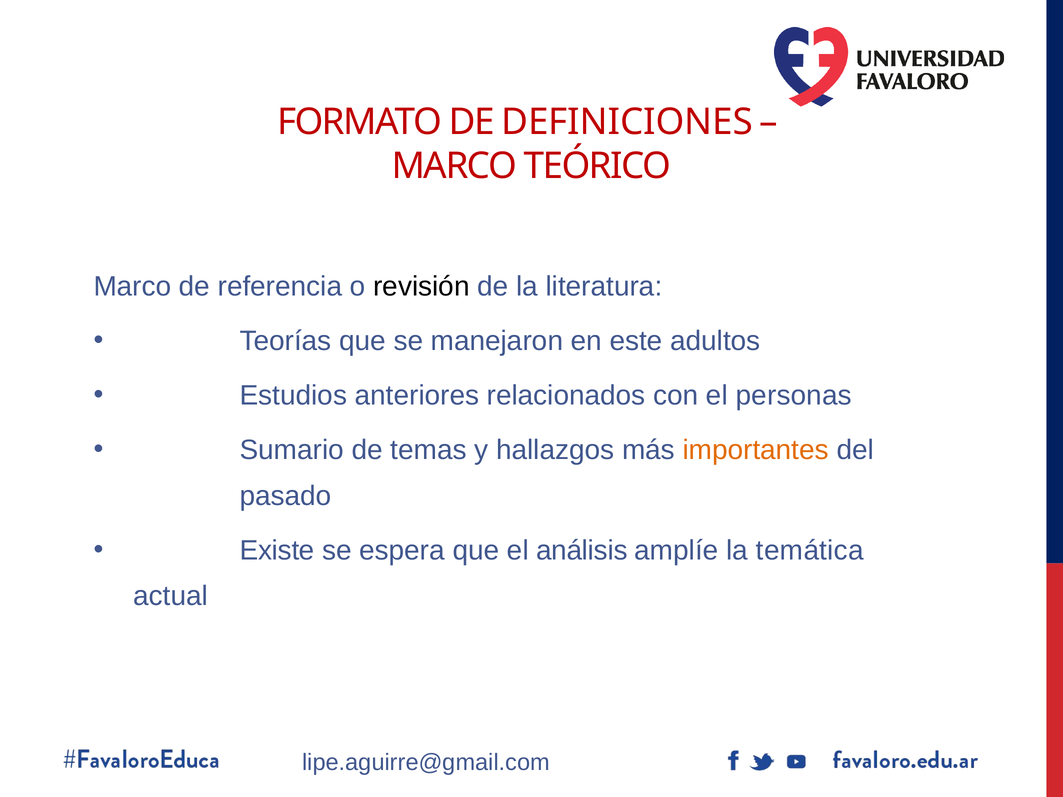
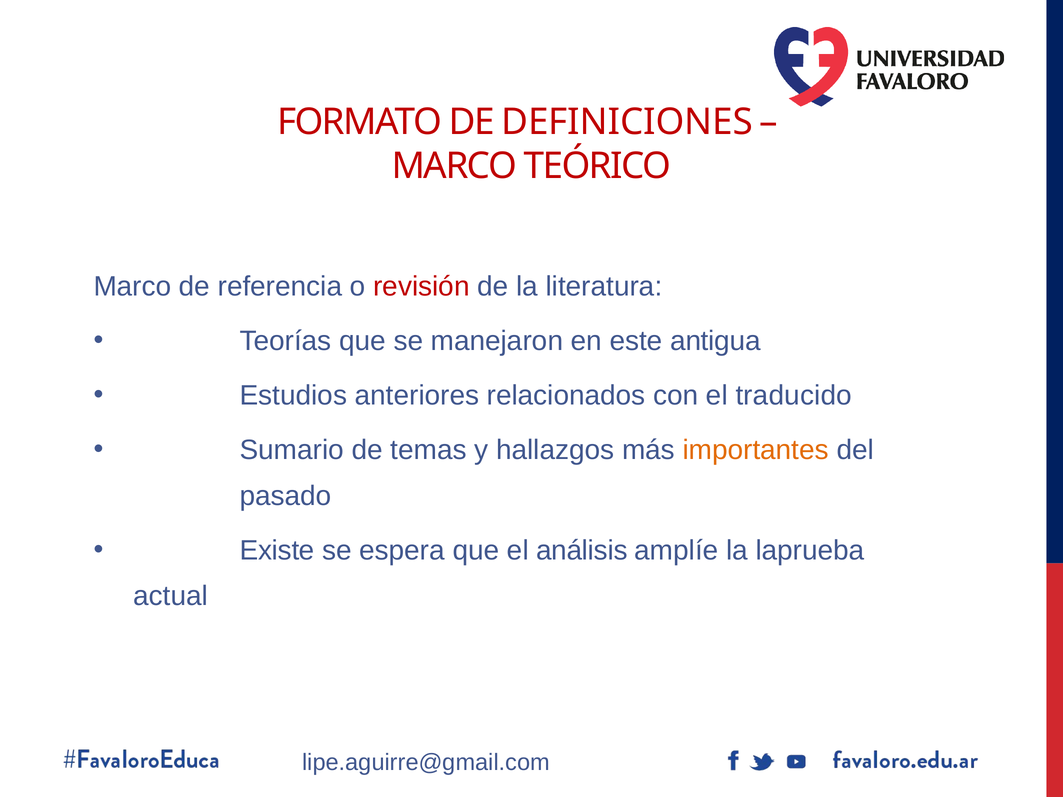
revisión colour: black -> red
adultos: adultos -> antigua
personas: personas -> traducido
temática: temática -> laprueba
